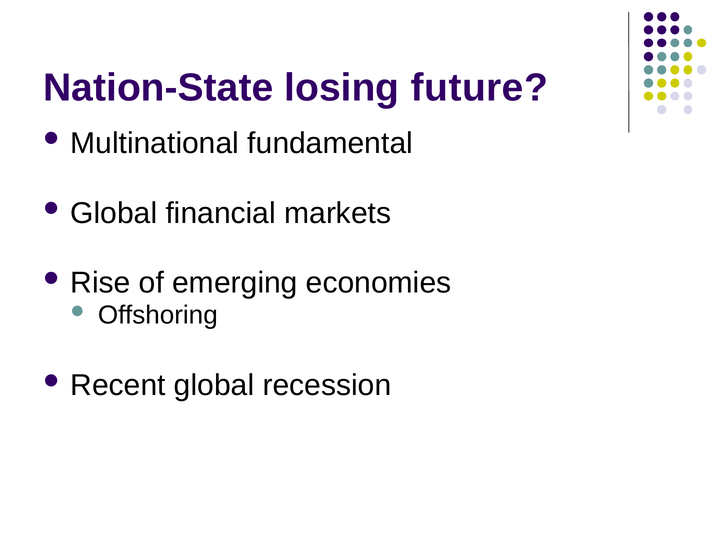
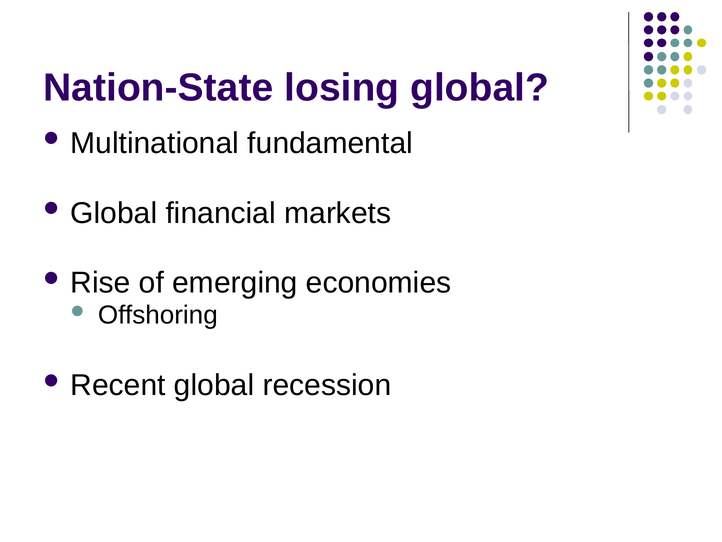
losing future: future -> global
